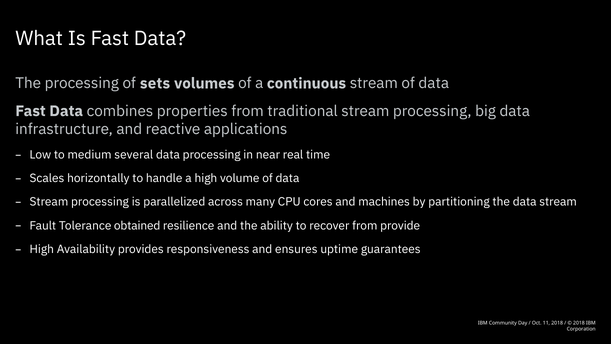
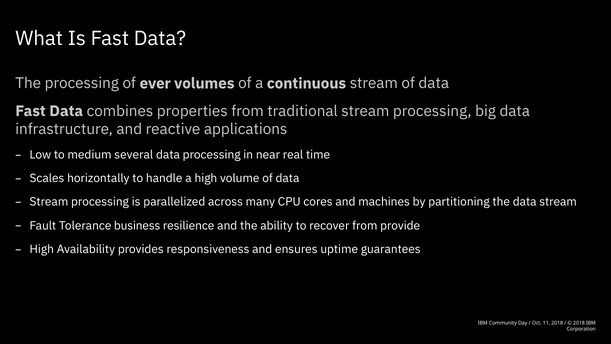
sets: sets -> ever
obtained: obtained -> business
